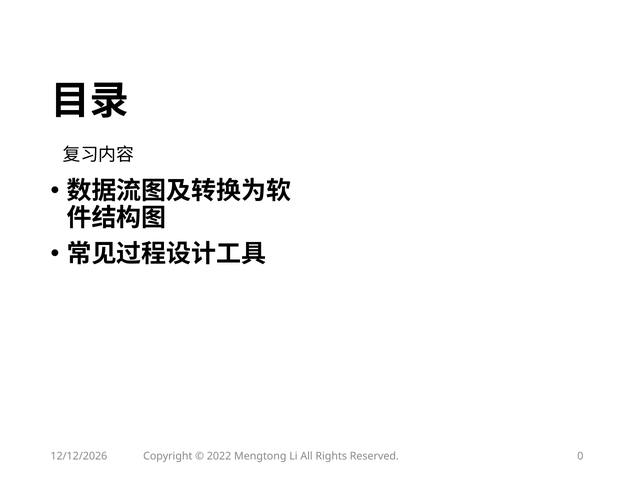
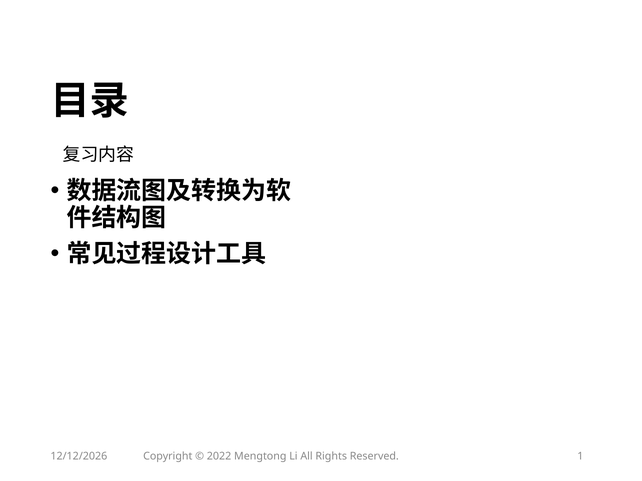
0: 0 -> 1
